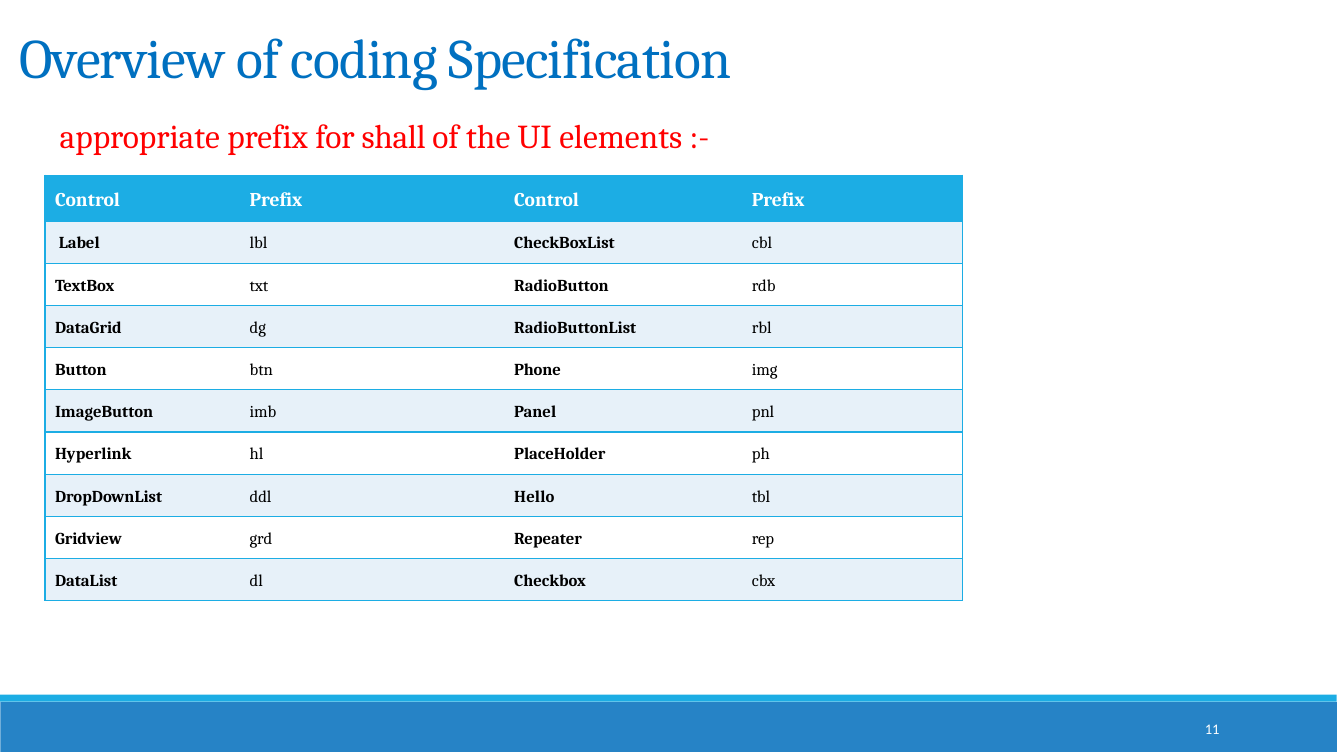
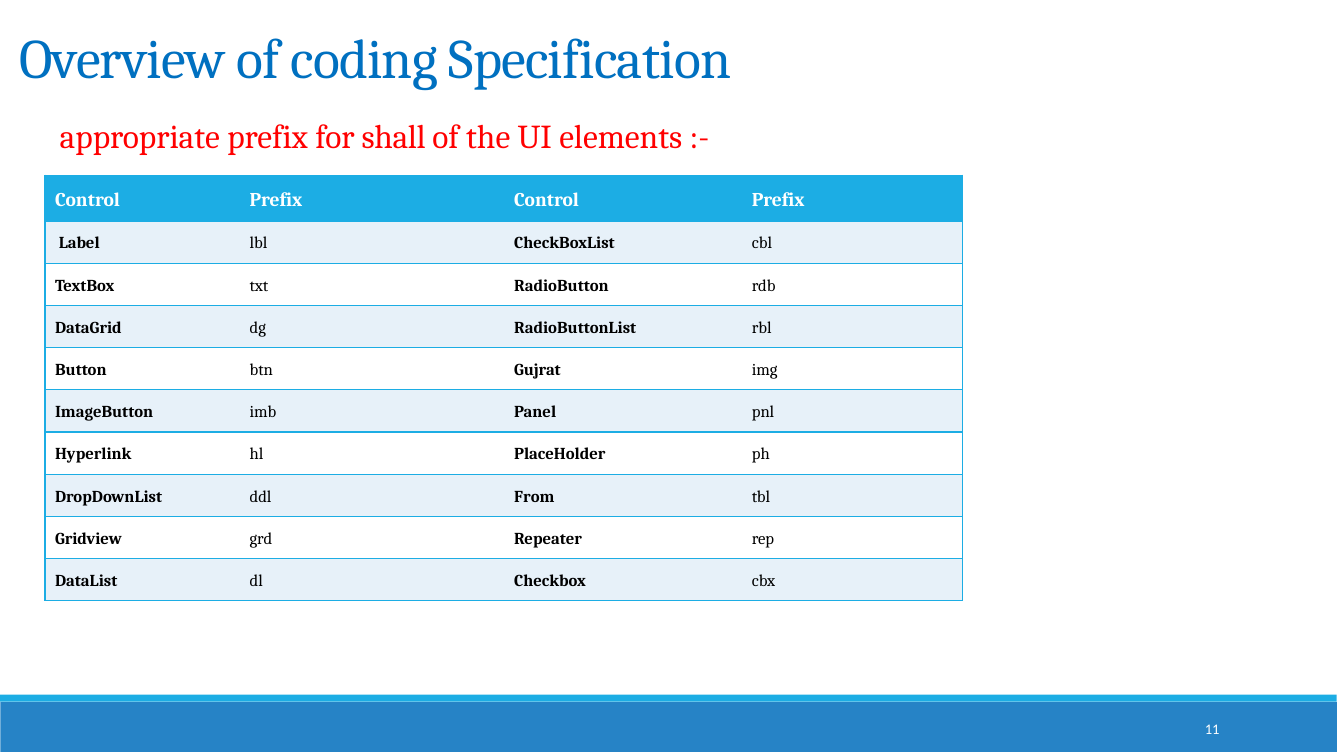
Phone: Phone -> Gujrat
Hello: Hello -> From
